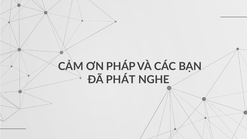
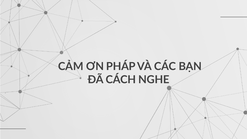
PHÁT: PHÁT -> CÁCH
